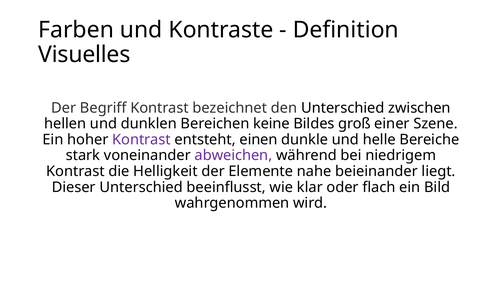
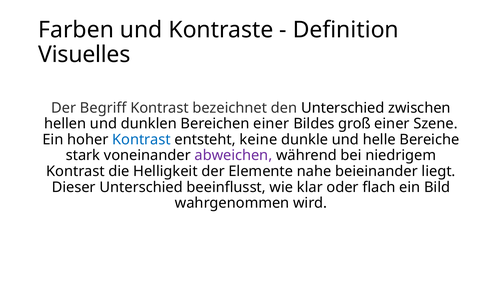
Bereichen keine: keine -> einer
Kontrast at (141, 139) colour: purple -> blue
einen: einen -> keine
